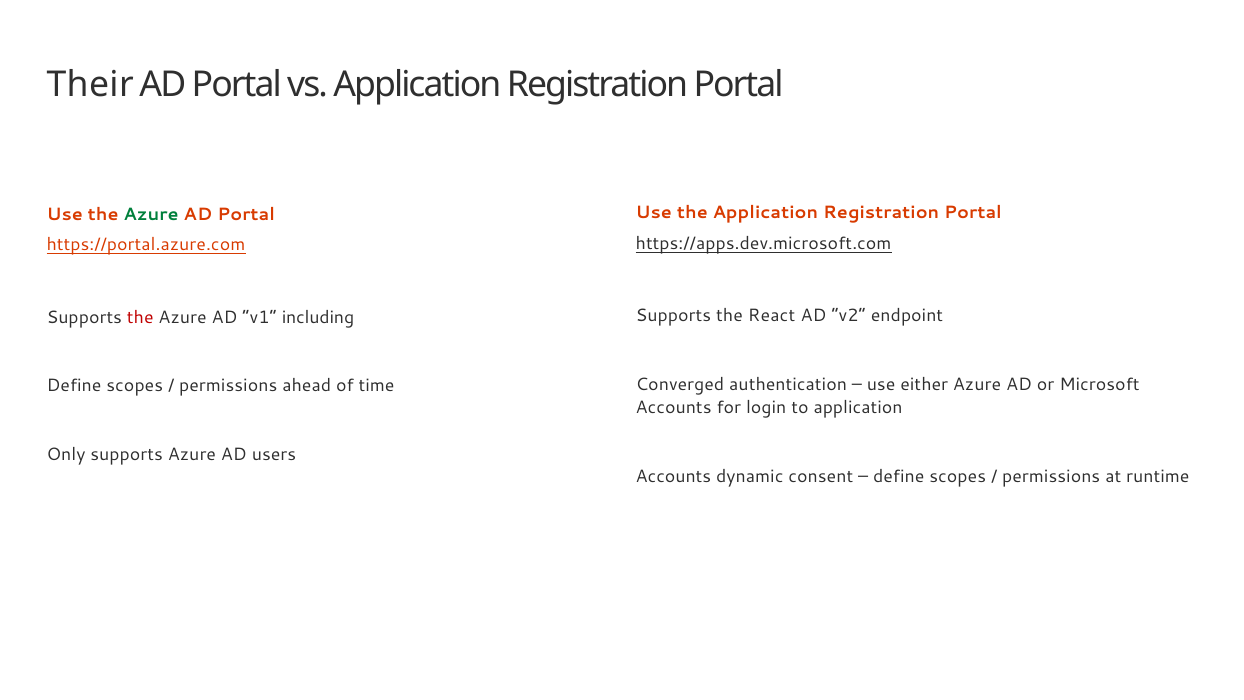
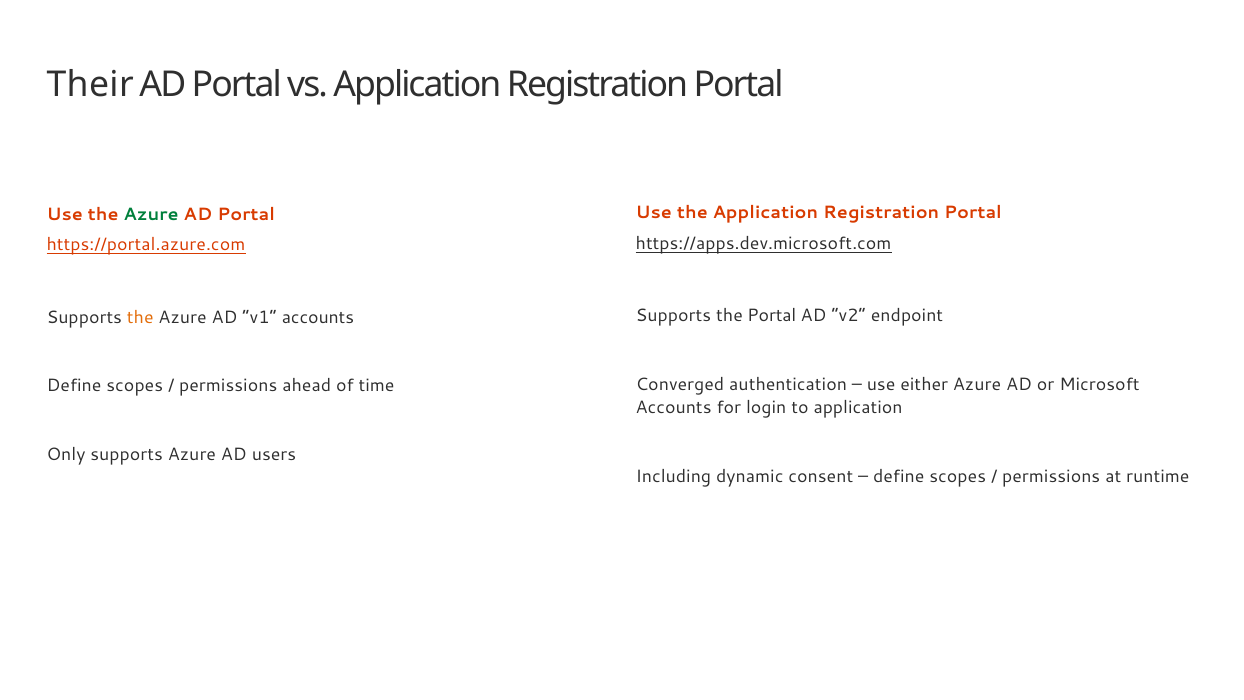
the React: React -> Portal
the at (140, 317) colour: red -> orange
v1 including: including -> accounts
Accounts at (673, 476): Accounts -> Including
